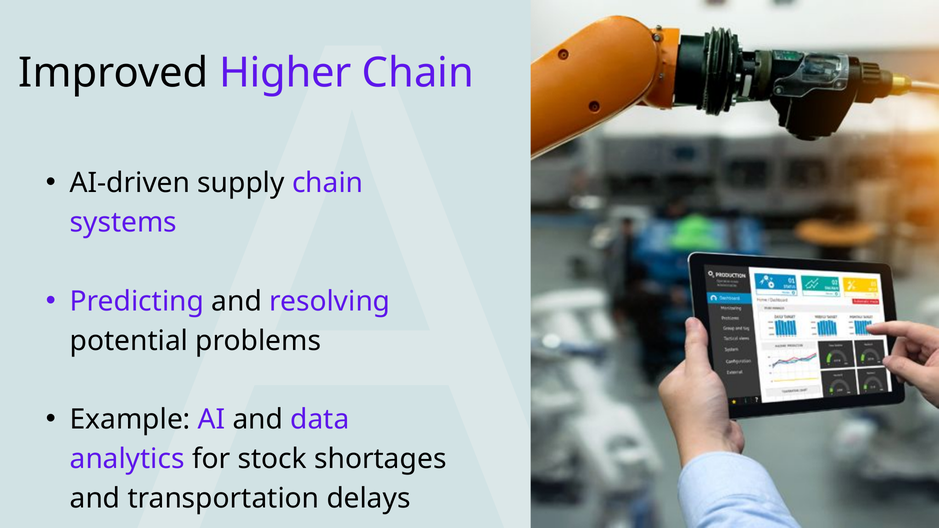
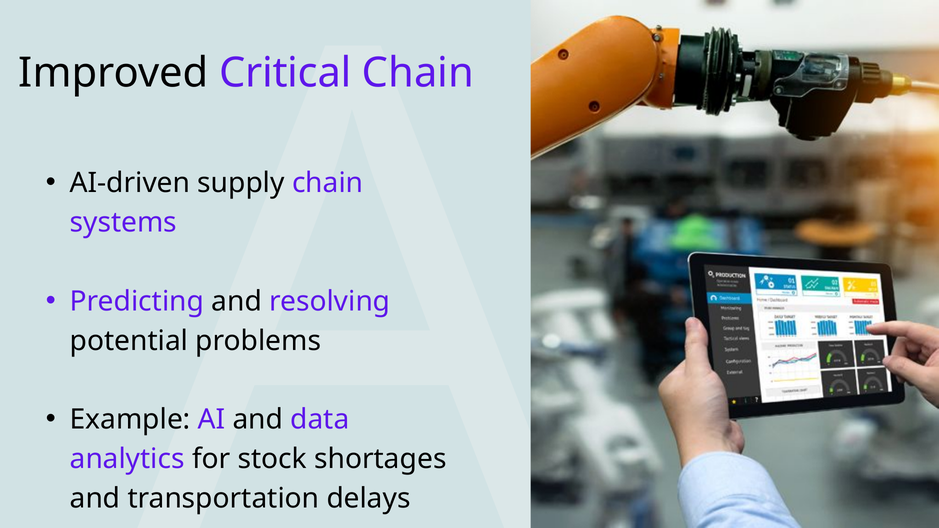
Higher: Higher -> Critical
